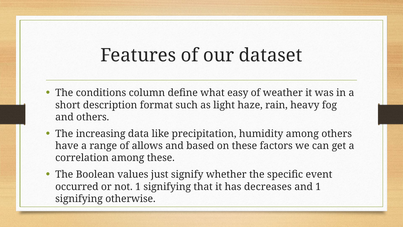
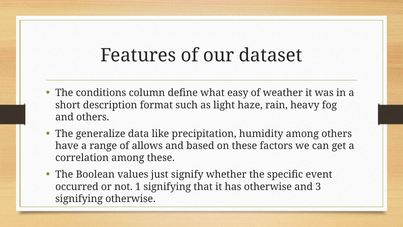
increasing: increasing -> generalize
has decreases: decreases -> otherwise
and 1: 1 -> 3
